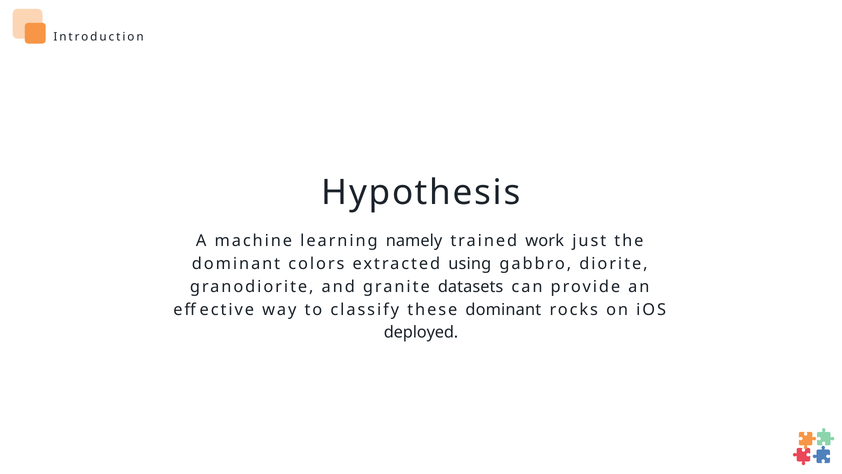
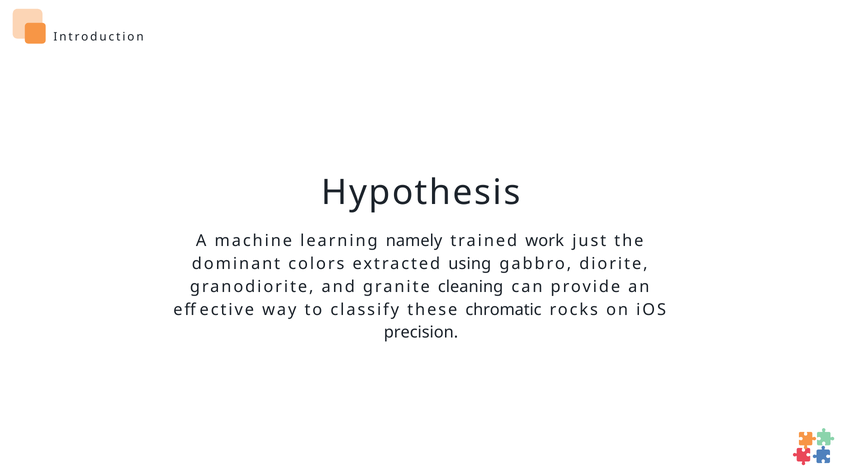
datasets: datasets -> cleaning
these dominant: dominant -> chromatic
deployed: deployed -> precision
